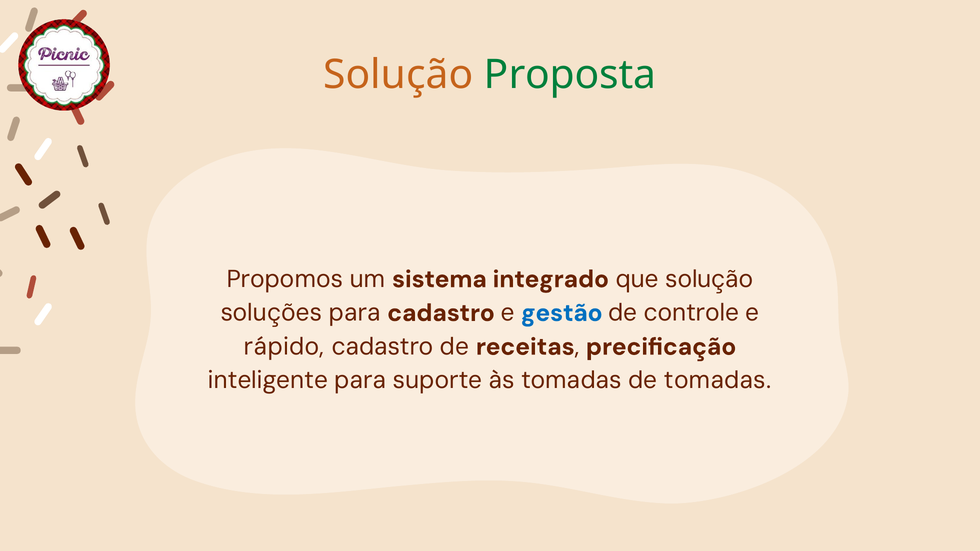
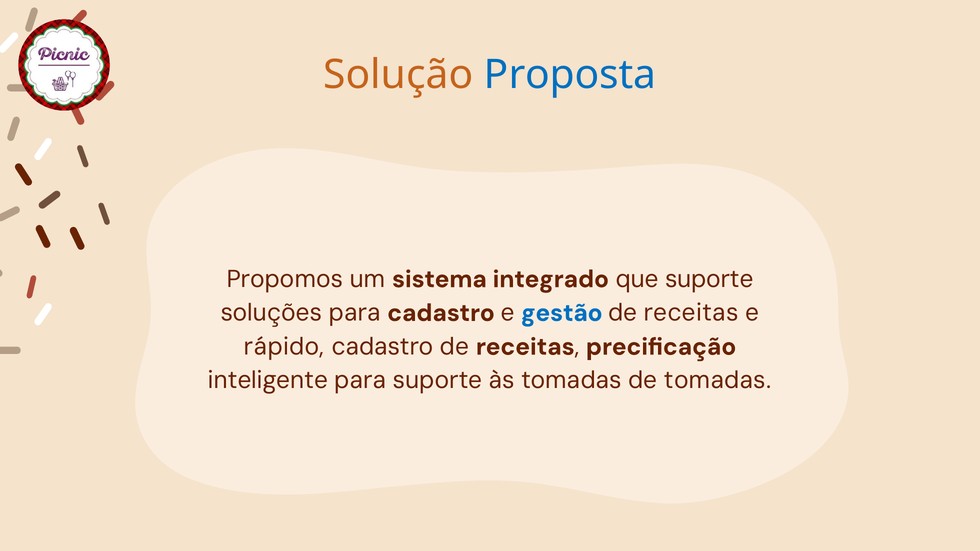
Proposta colour: green -> blue
que solução: solução -> suporte
controle at (691, 313): controle -> receitas
